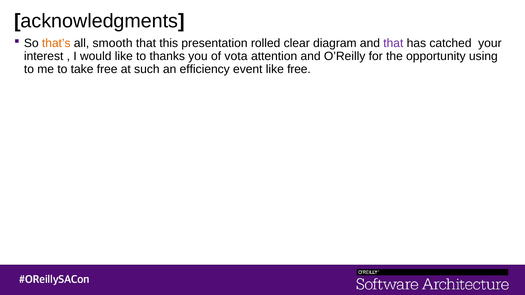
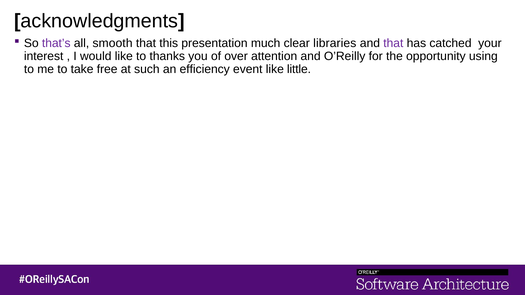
that’s colour: orange -> purple
rolled: rolled -> much
diagram: diagram -> libraries
vota: vota -> over
like free: free -> little
